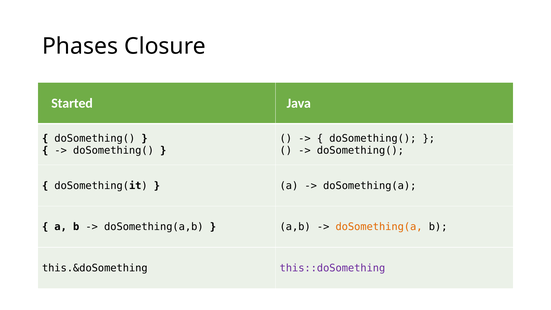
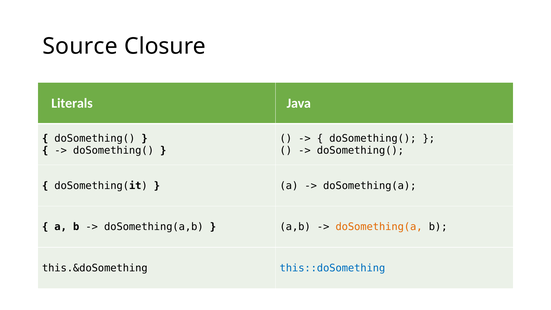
Phases: Phases -> Source
Started: Started -> Literals
this::doSomething colour: purple -> blue
